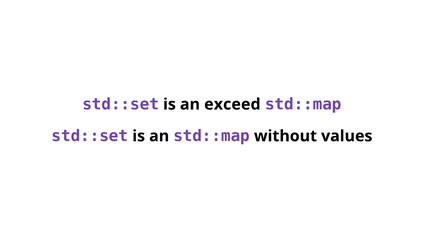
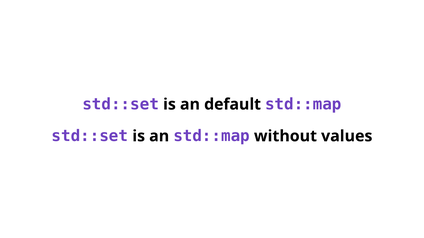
exceed: exceed -> default
